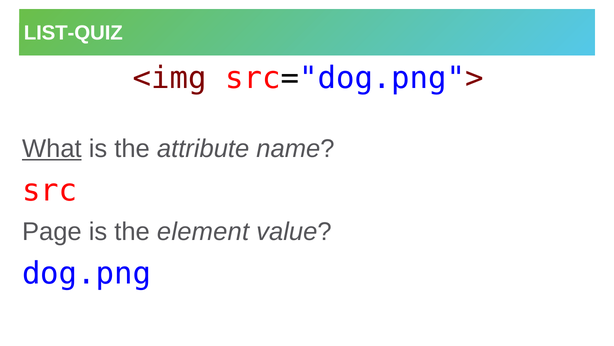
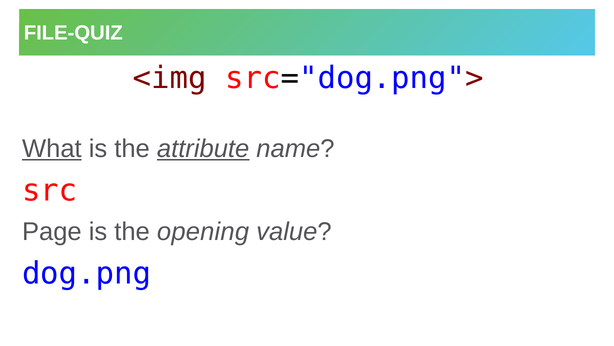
LIST-QUIZ: LIST-QUIZ -> FILE-QUIZ
attribute underline: none -> present
element: element -> opening
